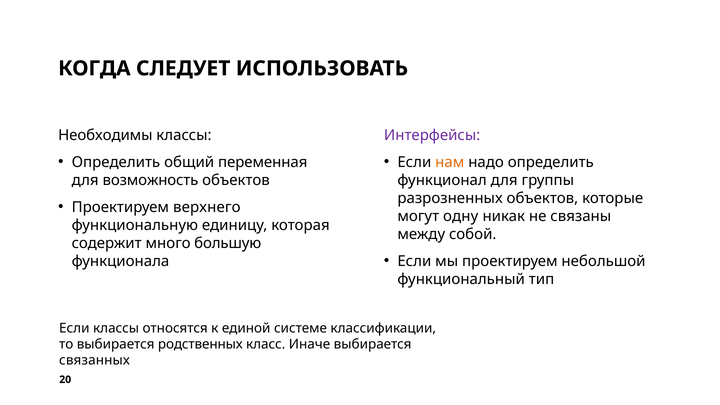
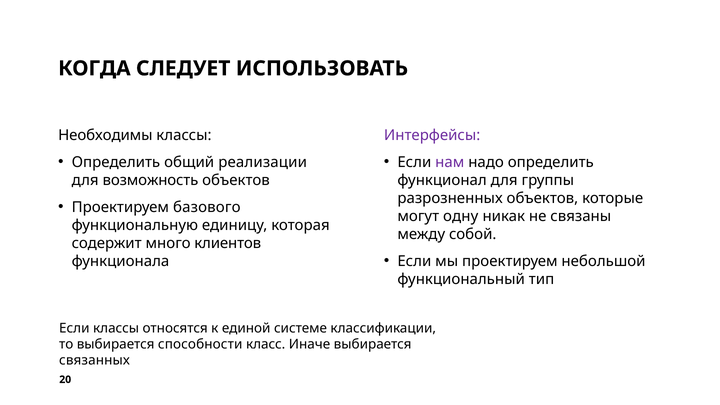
нам colour: orange -> purple
переменная: переменная -> реализации
верхнего: верхнего -> базового
большую: большую -> клиентов
родственных: родственных -> способности
